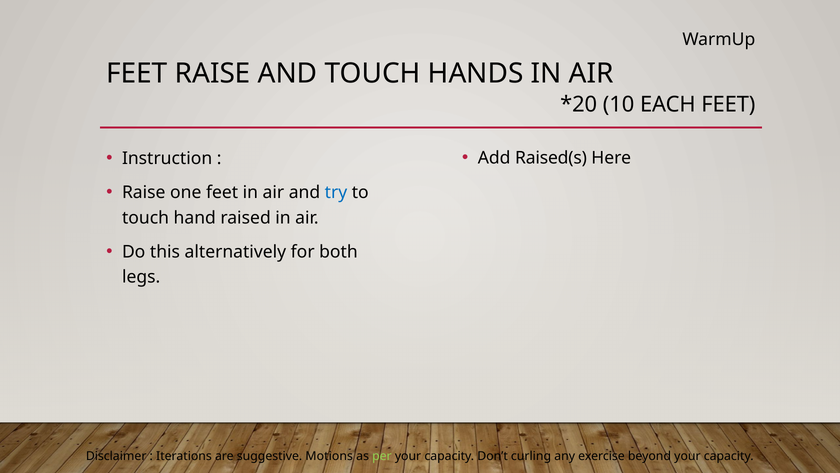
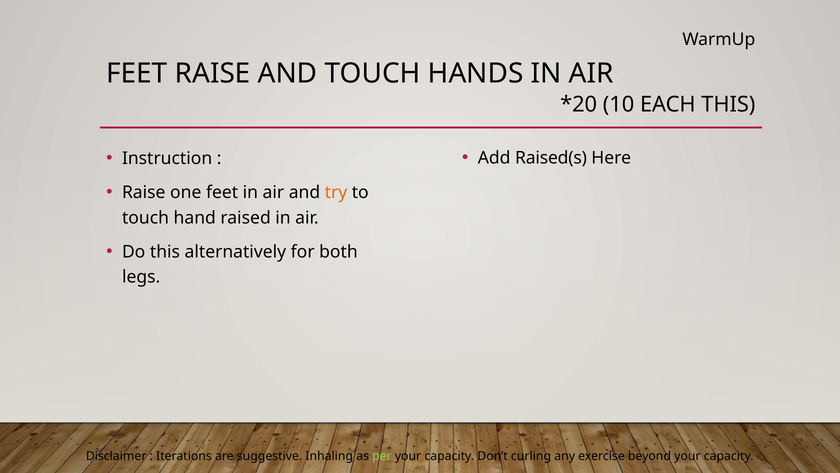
EACH FEET: FEET -> THIS
try colour: blue -> orange
Motions: Motions -> Inhaling
